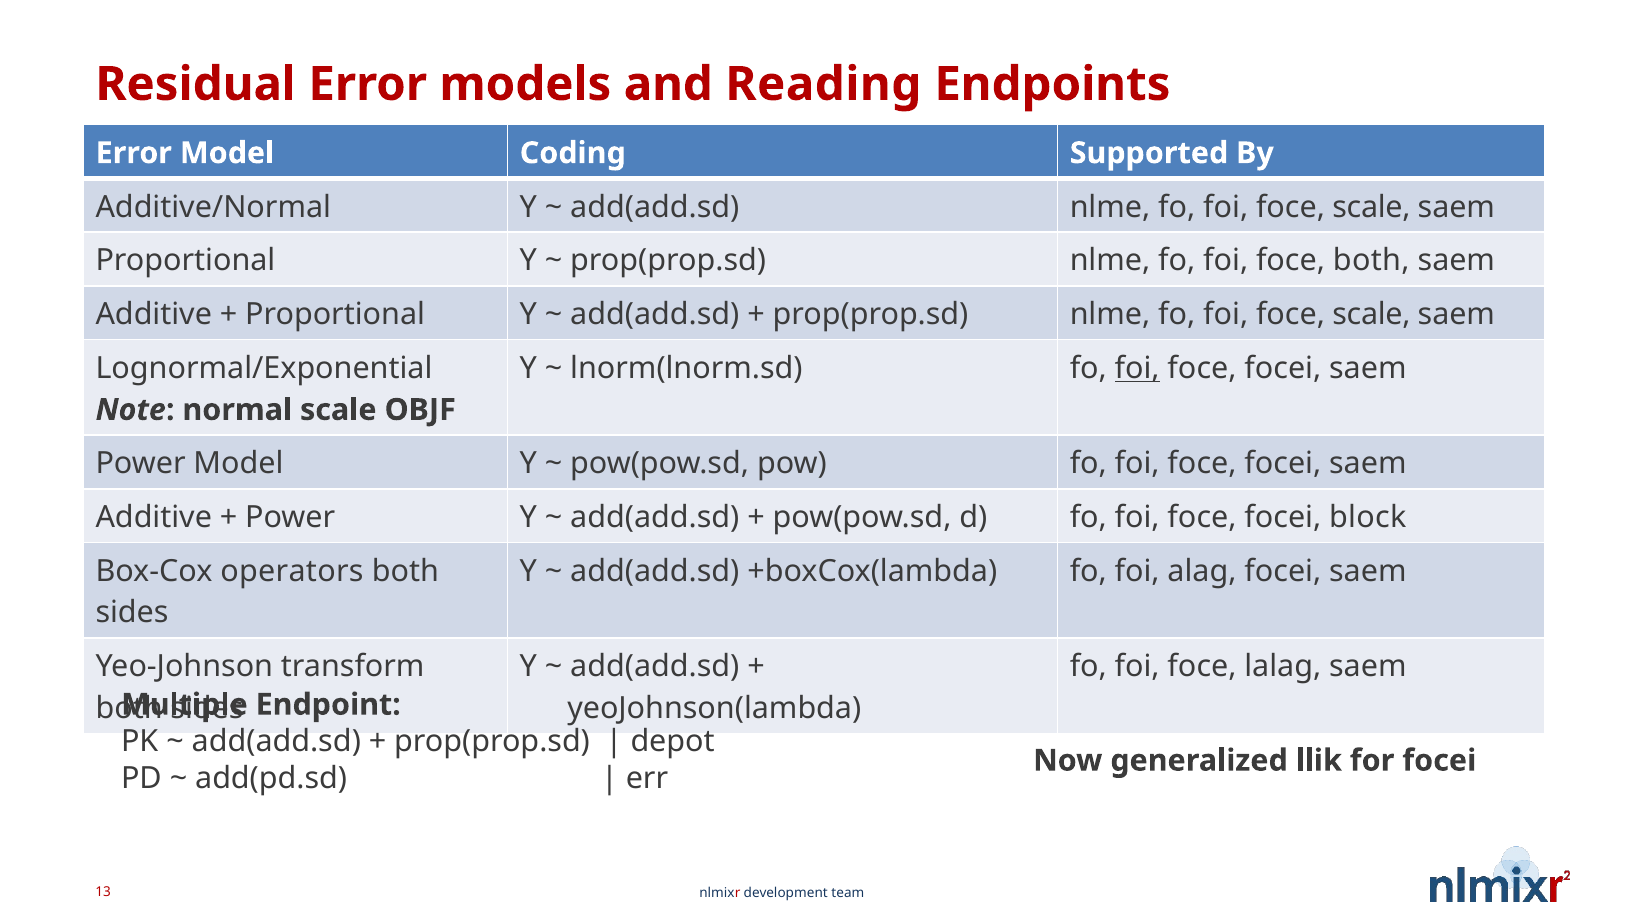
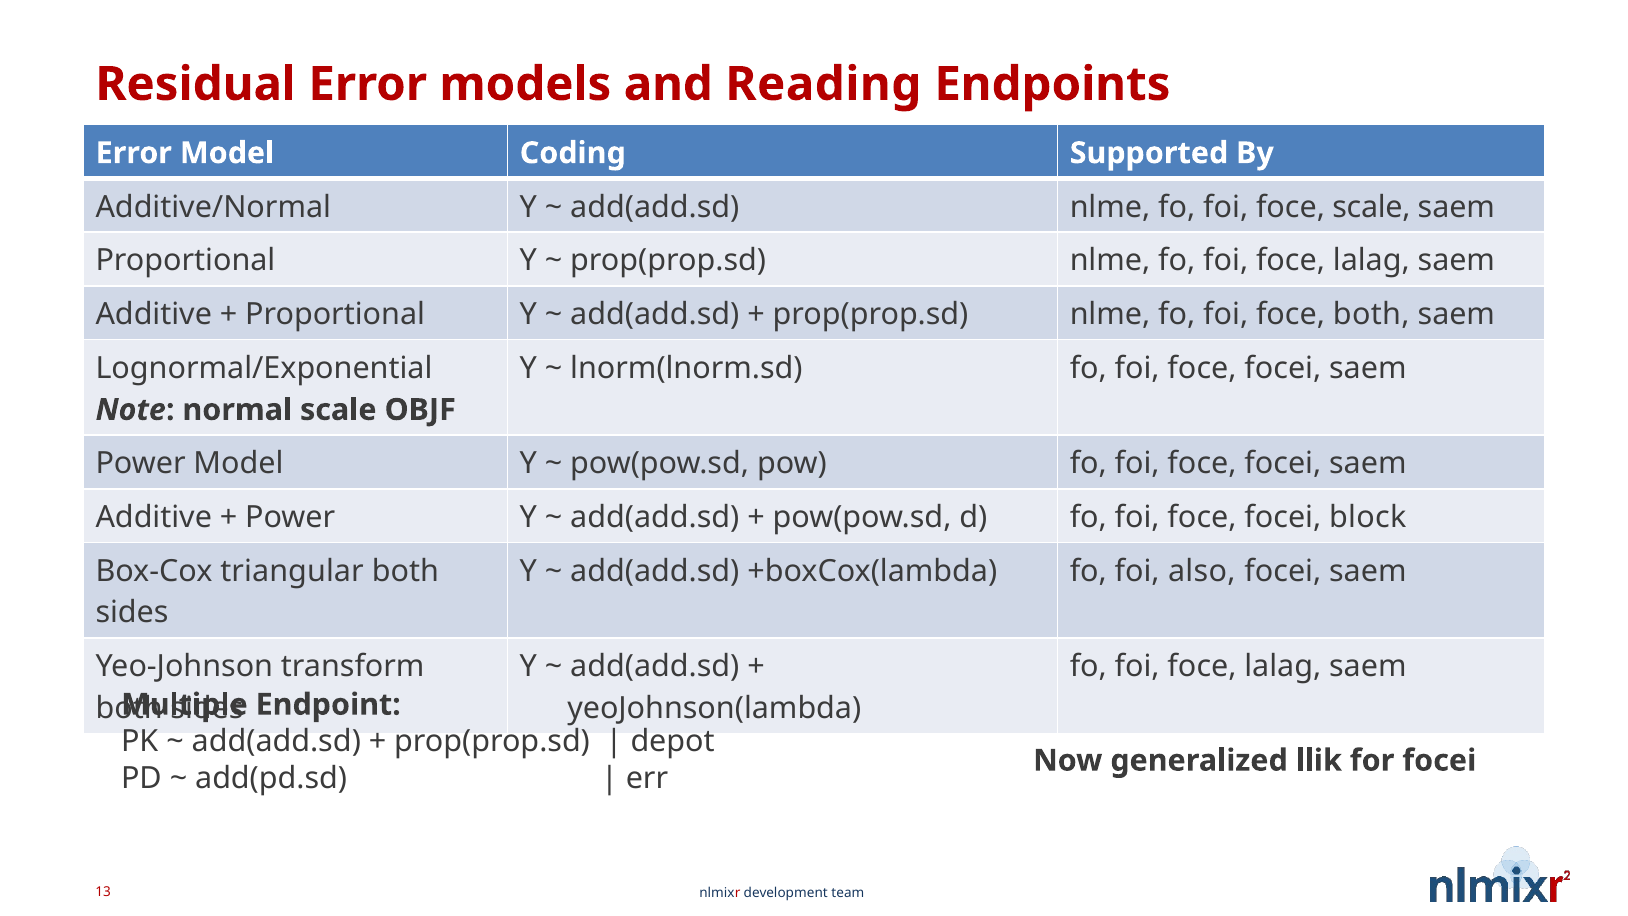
both at (1371, 261): both -> lalag
scale at (1371, 314): scale -> both
foi at (1137, 368) underline: present -> none
operators: operators -> triangular
alag: alag -> also
